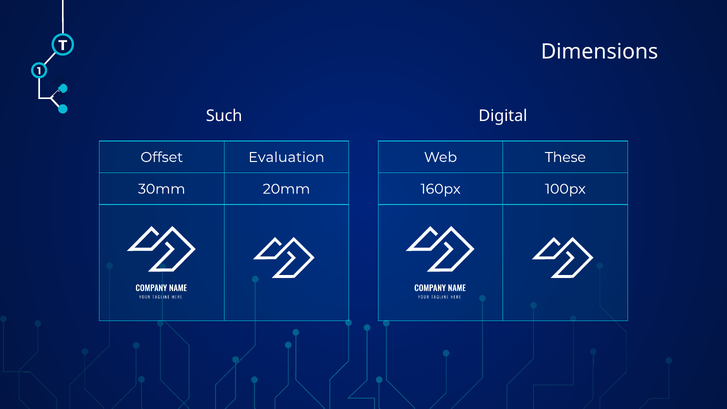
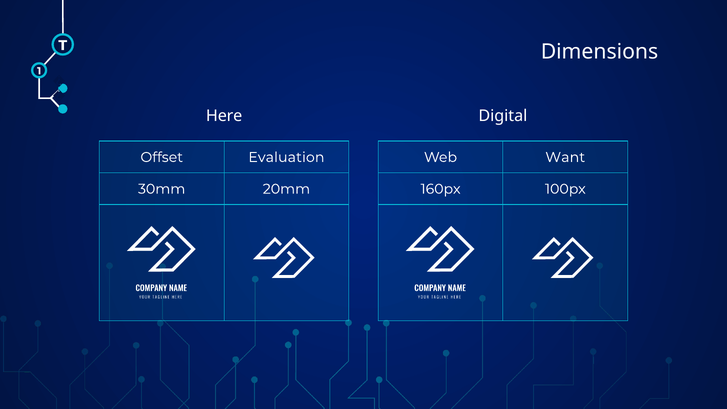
Such: Such -> Here
These: These -> Want
